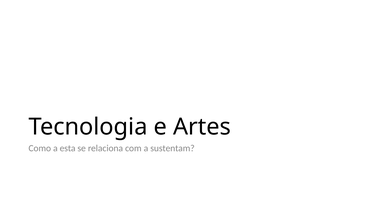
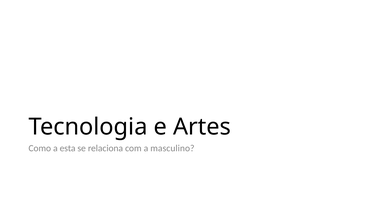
sustentam: sustentam -> masculino
